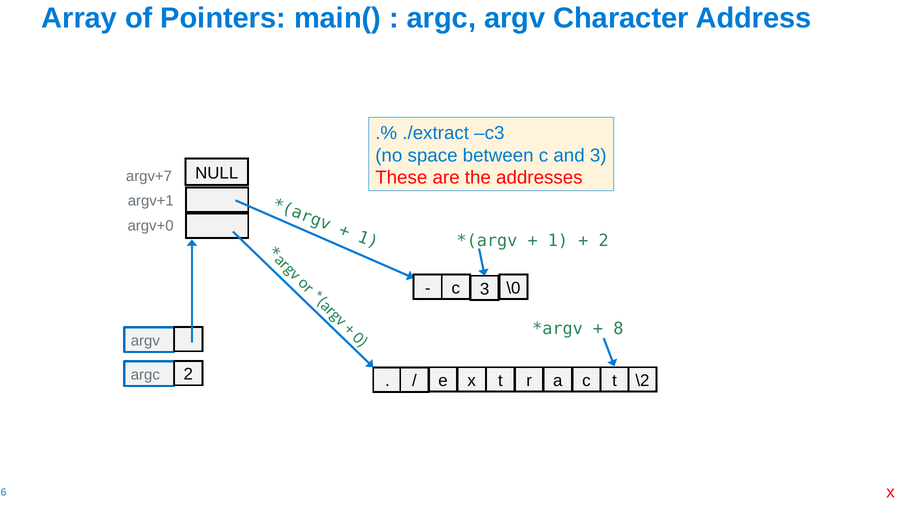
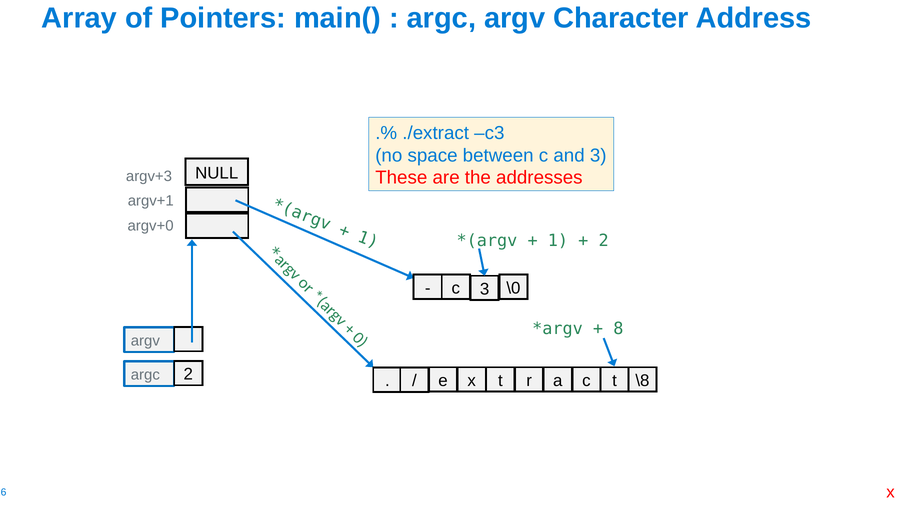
argv+7: argv+7 -> argv+3
\2: \2 -> \8
